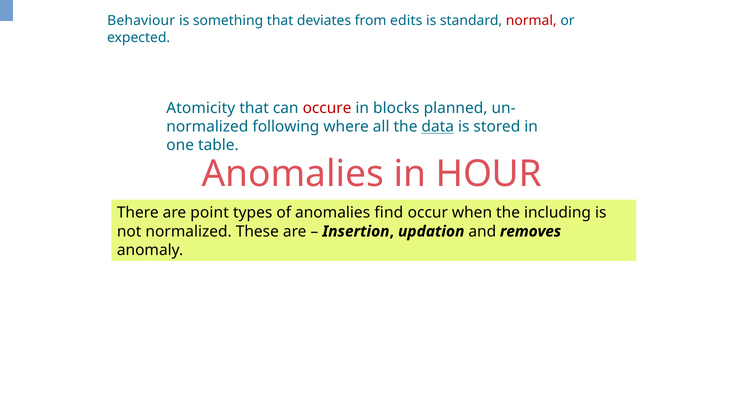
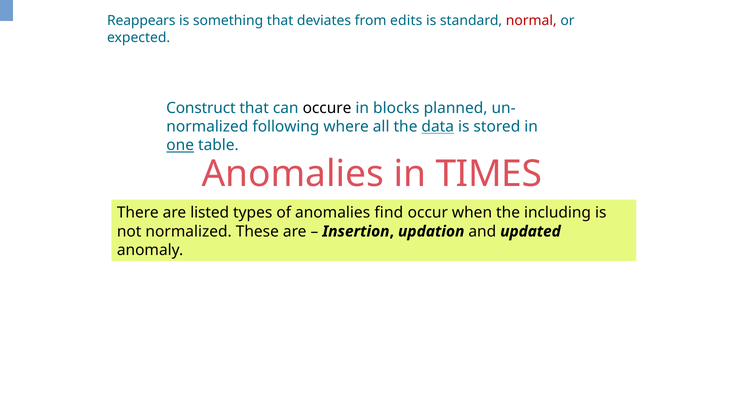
Behaviour: Behaviour -> Reappears
Atomicity: Atomicity -> Construct
occure colour: red -> black
one underline: none -> present
HOUR: HOUR -> TIMES
point: point -> listed
removes: removes -> updated
